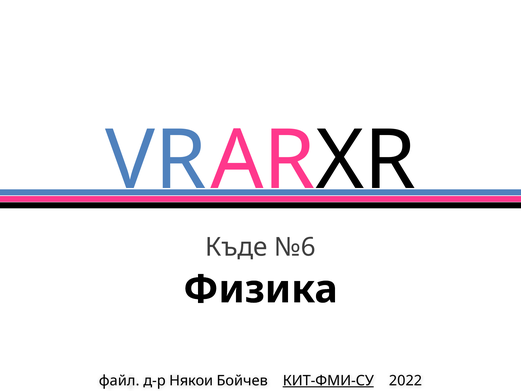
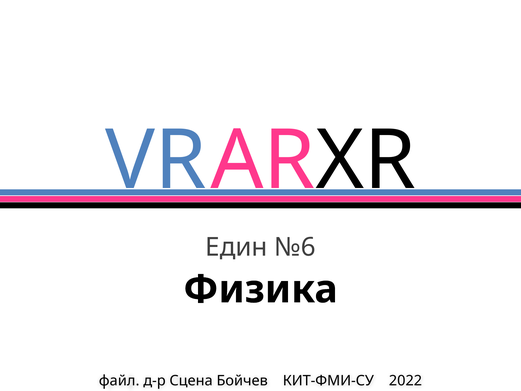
Къде: Къде -> Един
Някои: Някои -> Сцена
КИТ-ФМИ-СУ underline: present -> none
